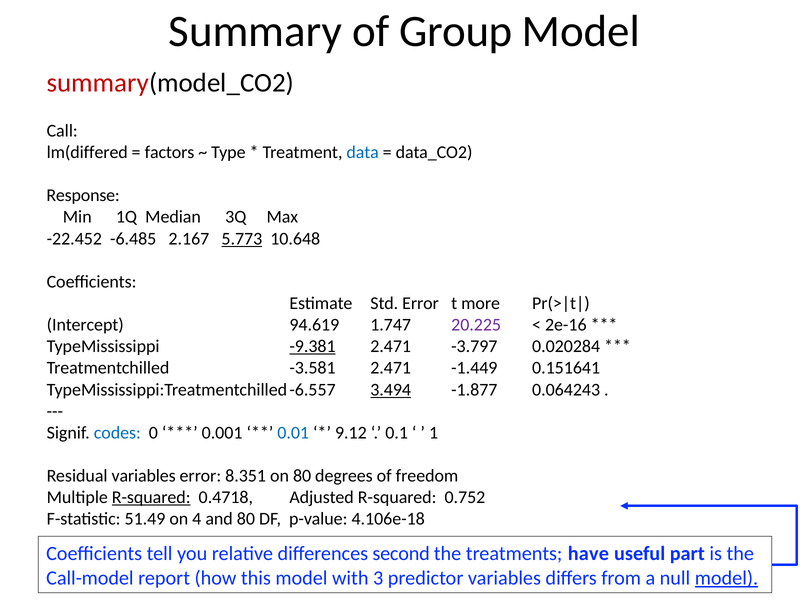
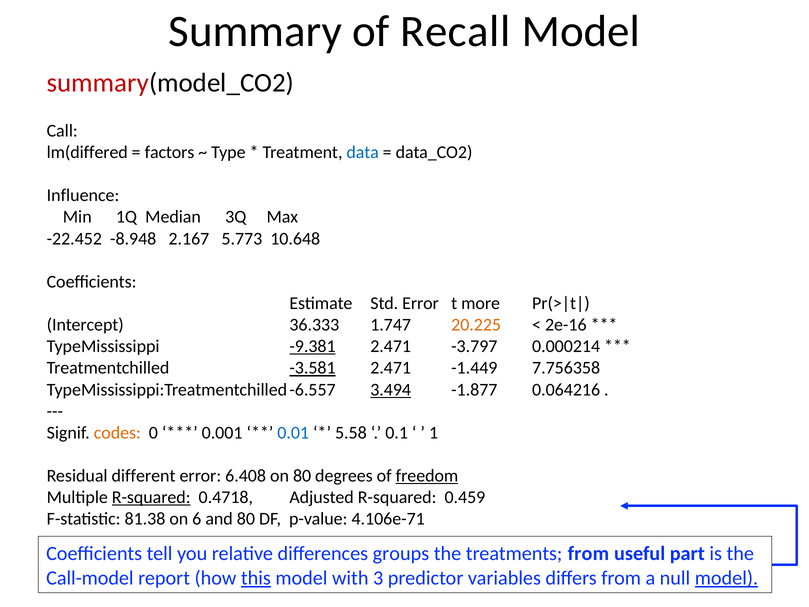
Group: Group -> Recall
Response: Response -> Influence
-6.485: -6.485 -> -8.948
5.773 underline: present -> none
94.619: 94.619 -> 36.333
20.225 colour: purple -> orange
0.020284: 0.020284 -> 0.000214
-3.581 underline: none -> present
0.151641: 0.151641 -> 7.756358
0.064243: 0.064243 -> 0.064216
codes colour: blue -> orange
9.12: 9.12 -> 5.58
Residual variables: variables -> different
8.351: 8.351 -> 6.408
freedom underline: none -> present
0.752: 0.752 -> 0.459
51.49: 51.49 -> 81.38
4: 4 -> 6
4.106e-18: 4.106e-18 -> 4.106e-71
second: second -> groups
treatments have: have -> from
this underline: none -> present
